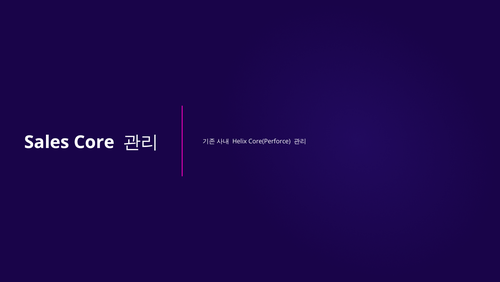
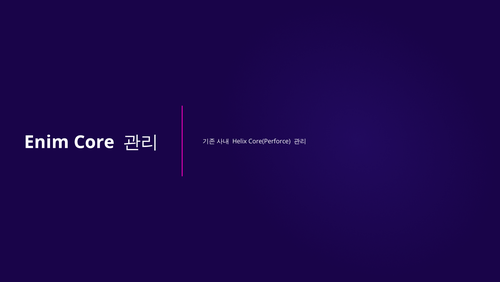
Sales: Sales -> Enim
